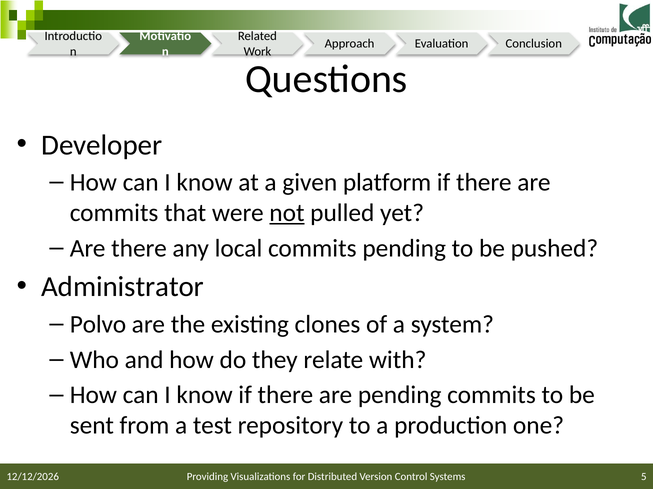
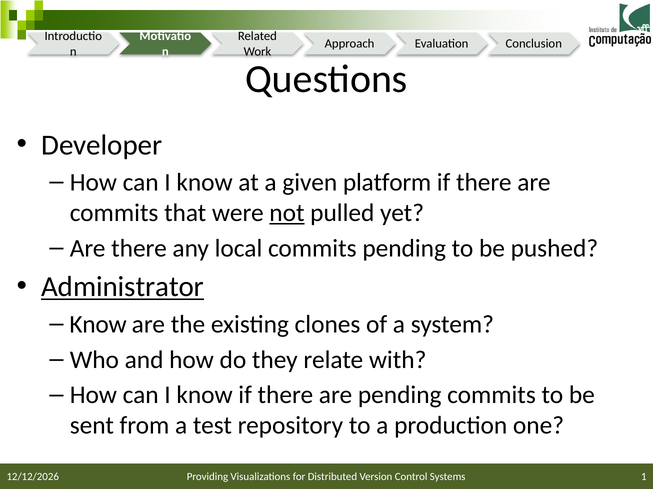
Administrator underline: none -> present
Polvo at (98, 325): Polvo -> Know
5: 5 -> 1
